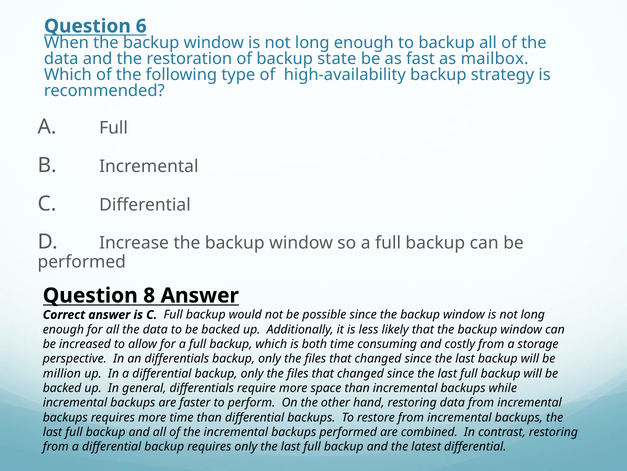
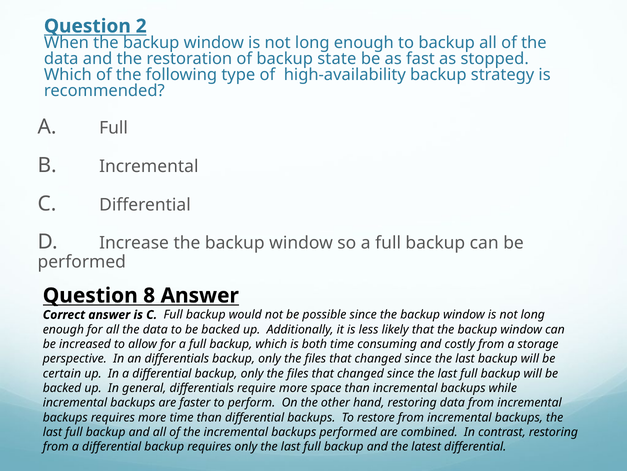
6: 6 -> 2
mailbox: mailbox -> stopped
million: million -> certain
